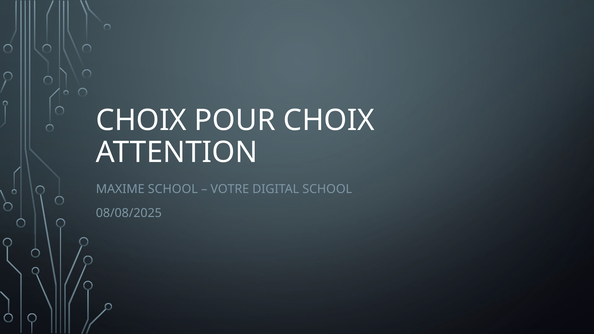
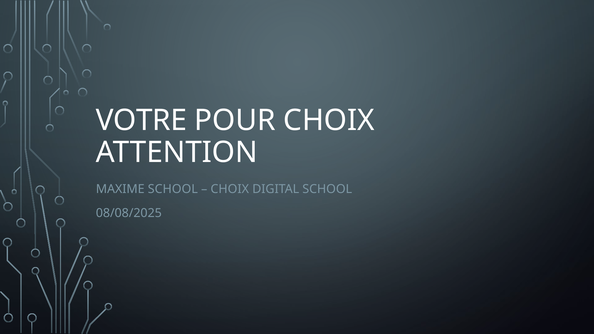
CHOIX at (141, 120): CHOIX -> VOTRE
VOTRE at (230, 189): VOTRE -> CHOIX
